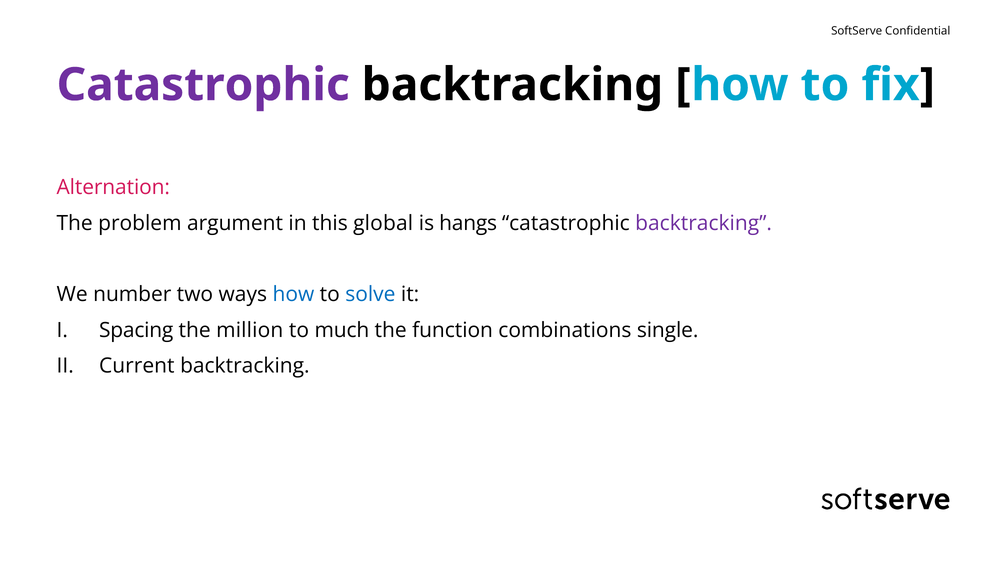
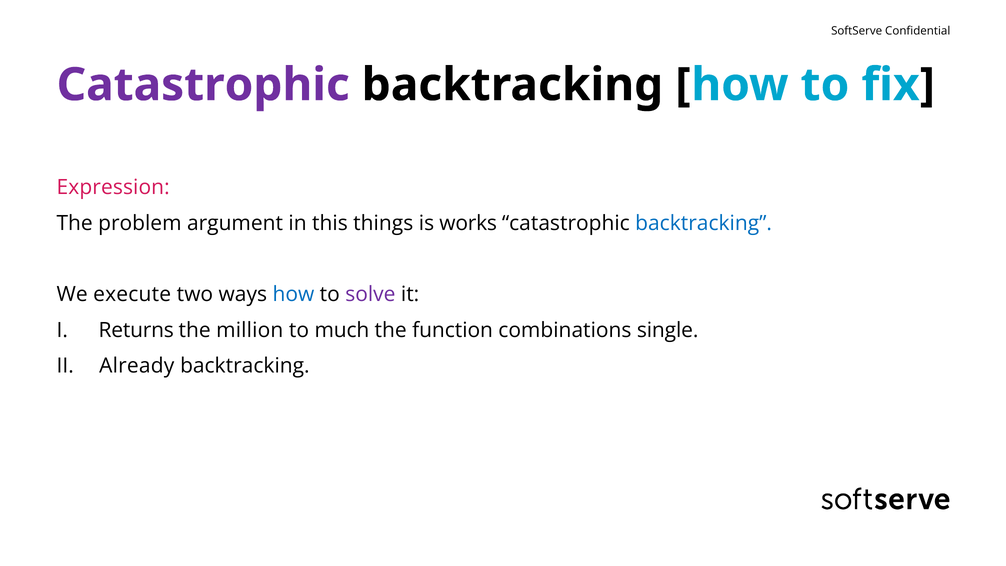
Alternation: Alternation -> Expression
global: global -> things
hangs: hangs -> works
backtracking at (704, 223) colour: purple -> blue
number: number -> execute
solve colour: blue -> purple
Spacing: Spacing -> Returns
Current: Current -> Already
